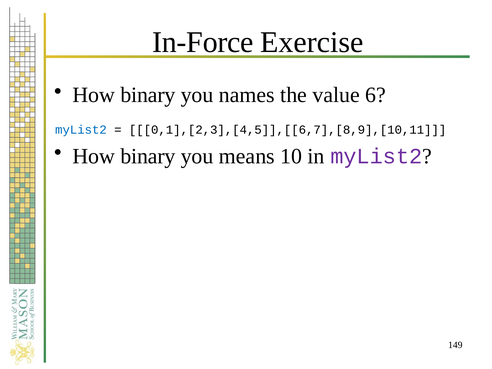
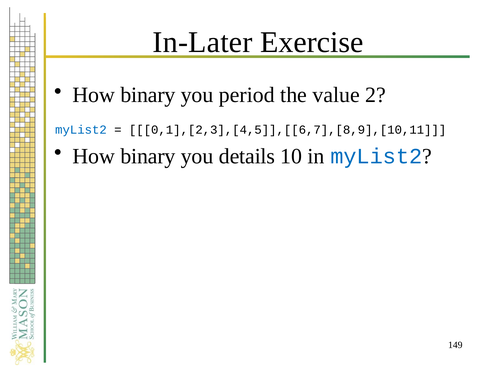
In-Force: In-Force -> In-Later
names: names -> period
6: 6 -> 2
means: means -> details
myList2 at (376, 156) colour: purple -> blue
